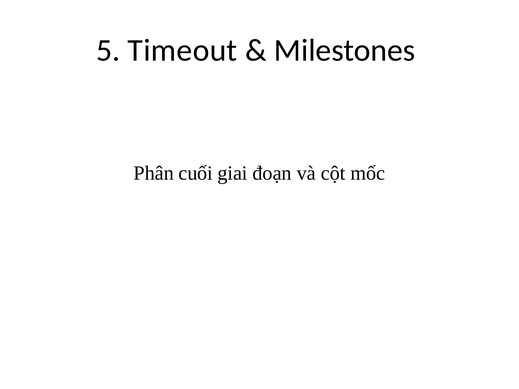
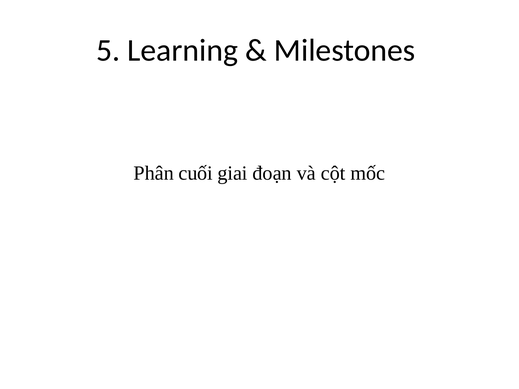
Timeout: Timeout -> Learning
